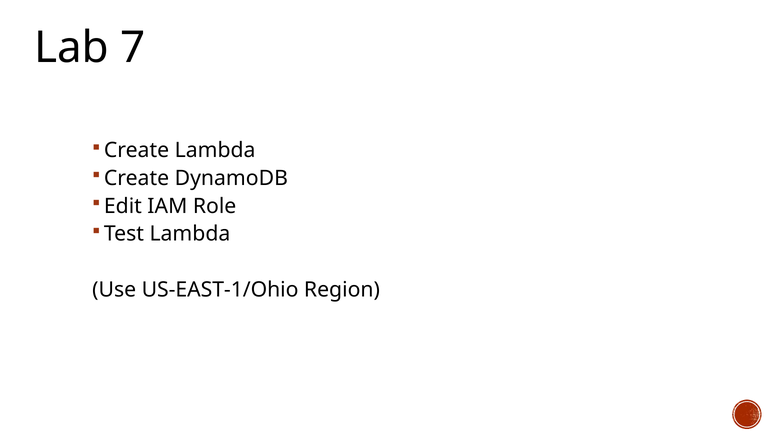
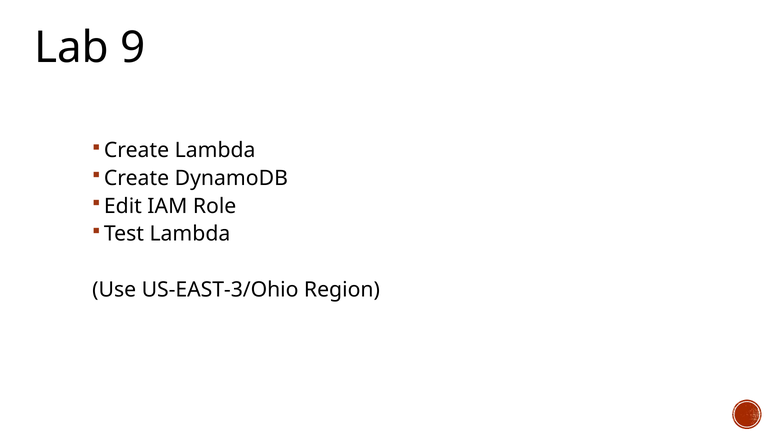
7: 7 -> 9
US-EAST-1/Ohio: US-EAST-1/Ohio -> US-EAST-3/Ohio
